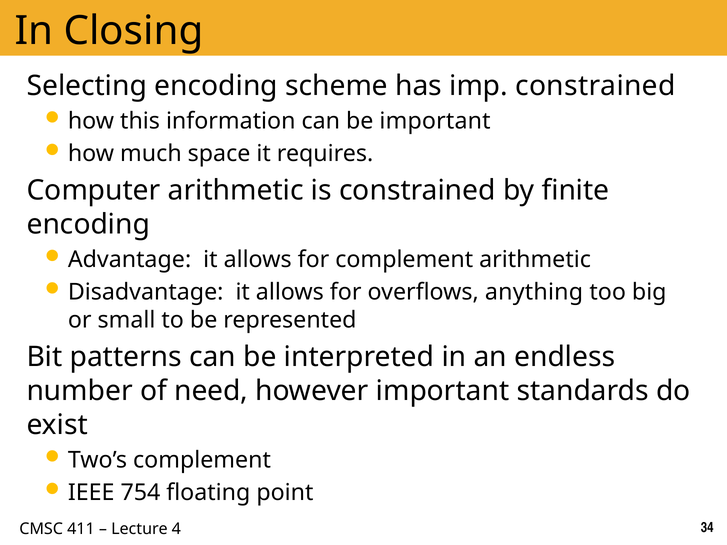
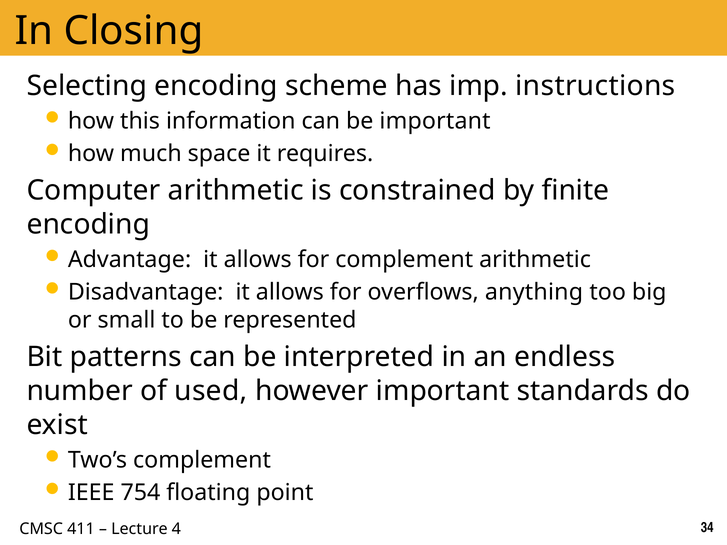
imp constrained: constrained -> instructions
need: need -> used
